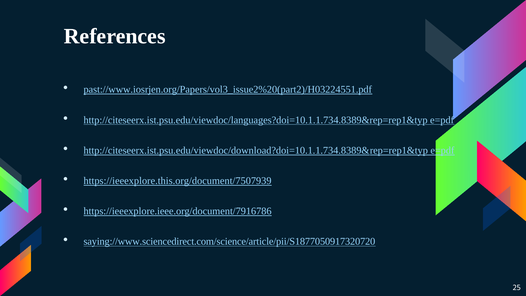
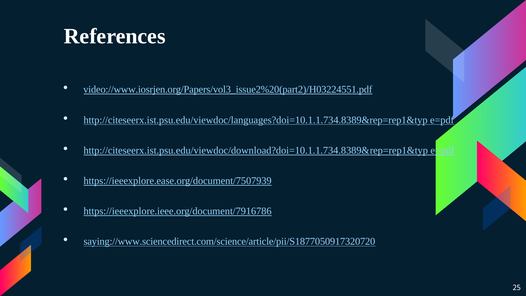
past://www.iosrjen.org/Papers/vol3_issue2%20(part2)/H03224551.pdf: past://www.iosrjen.org/Papers/vol3_issue2%20(part2)/H03224551.pdf -> video://www.iosrjen.org/Papers/vol3_issue2%20(part2)/H03224551.pdf
https://ieeexplore.this.org/document/7507939: https://ieeexplore.this.org/document/7507939 -> https://ieeexplore.ease.org/document/7507939
